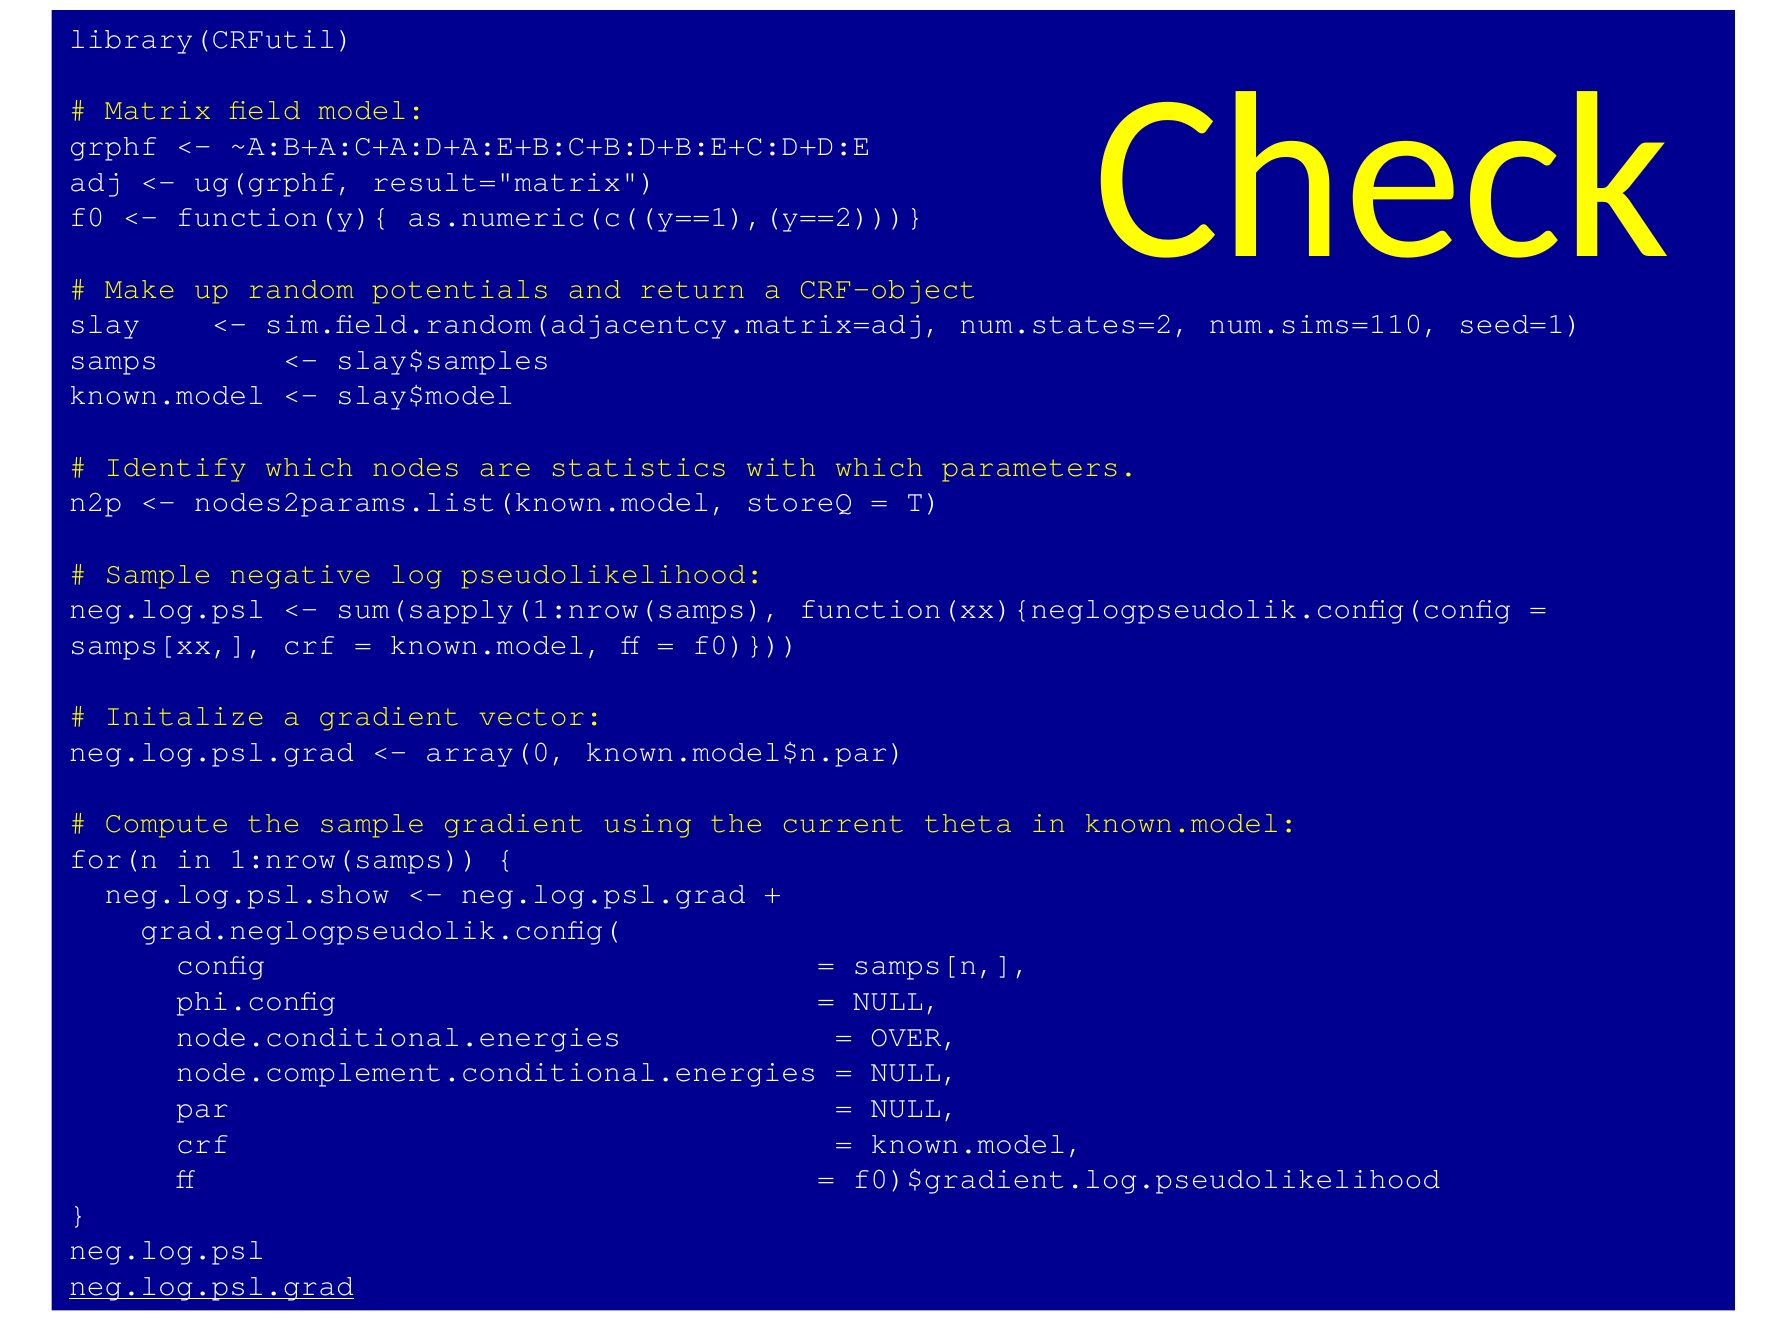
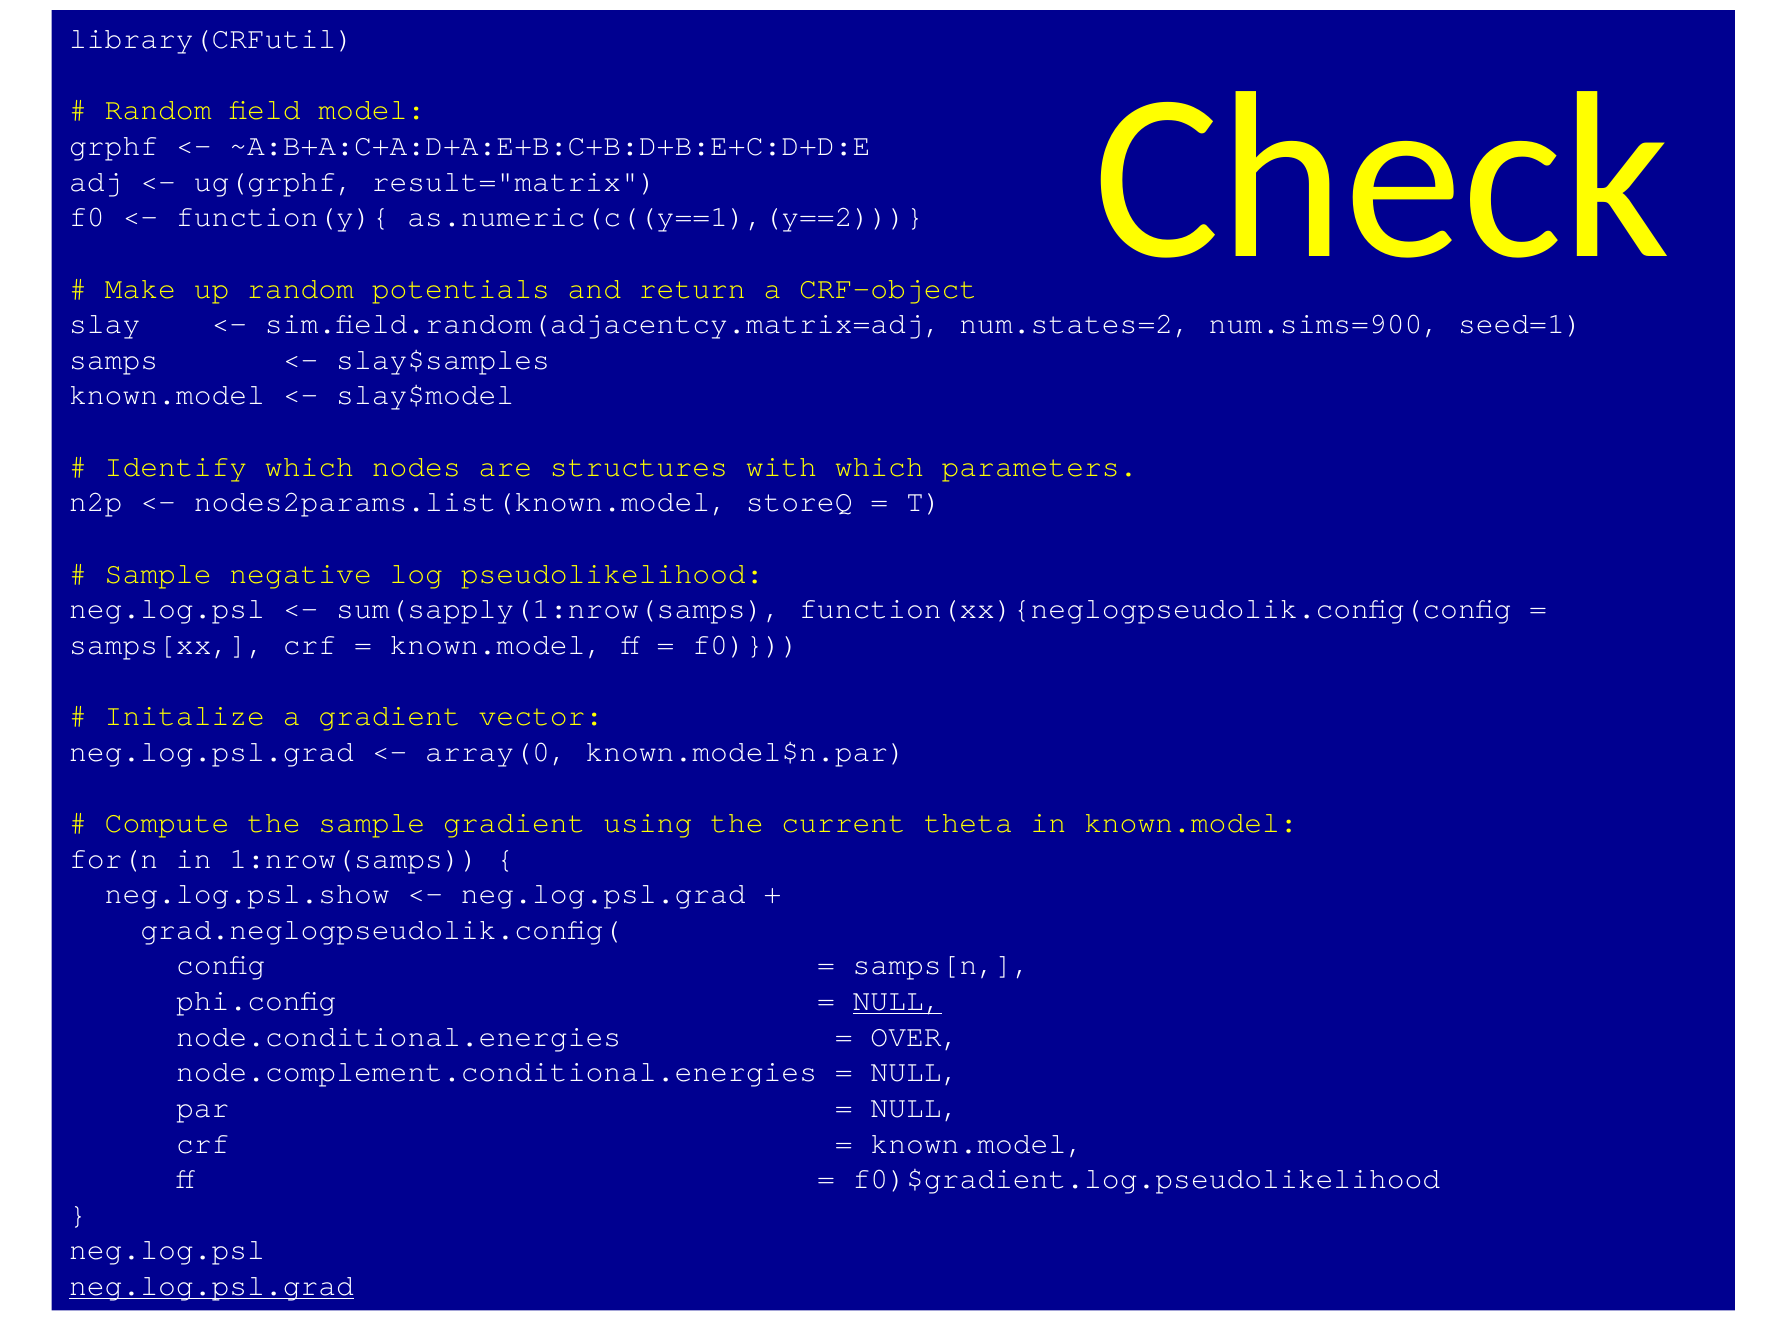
Matrix at (158, 110): Matrix -> Random
num.sims=110: num.sims=110 -> num.sims=900
statistics: statistics -> structures
NULL at (897, 1001) underline: none -> present
